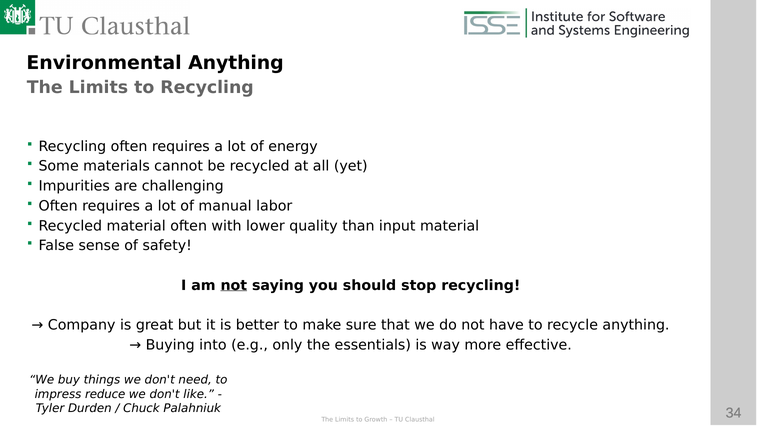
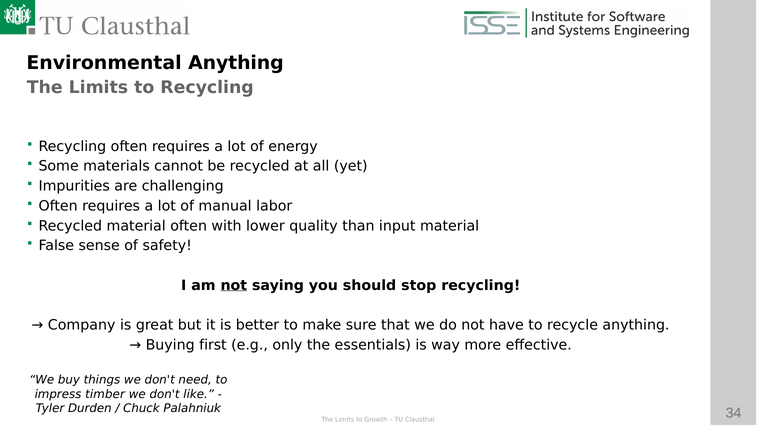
into: into -> first
reduce: reduce -> timber
